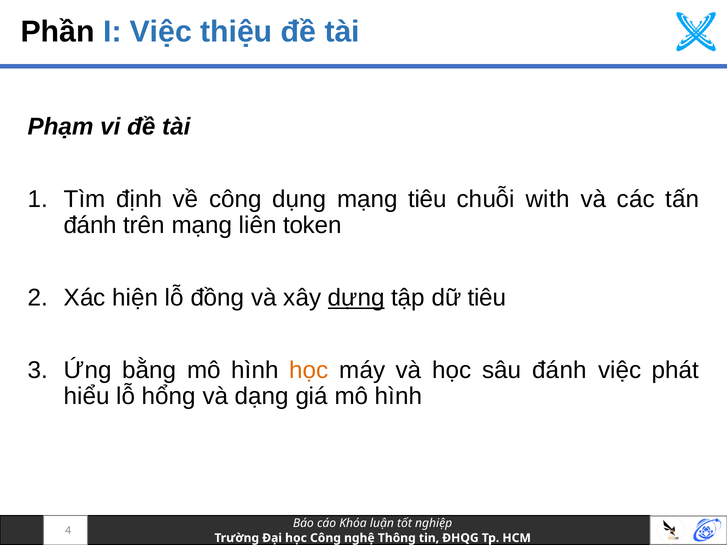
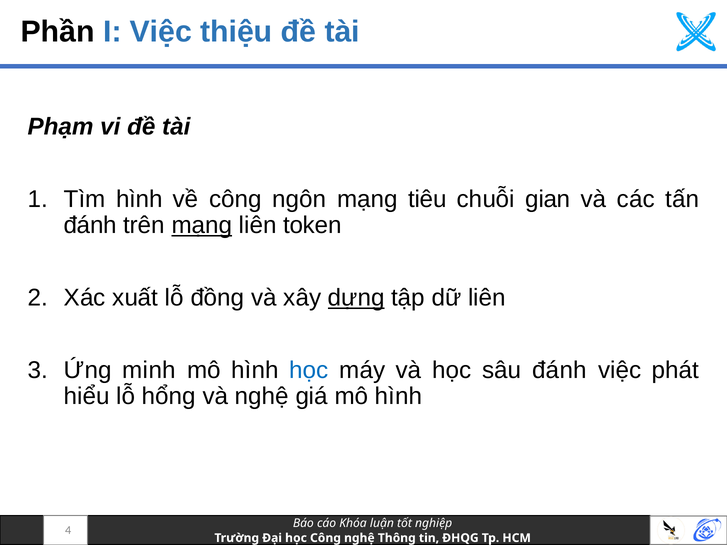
Tìm định: định -> hình
dụng: dụng -> ngôn
with: with -> gian
mạng at (202, 225) underline: none -> present
hiện: hiện -> xuất
dữ tiêu: tiêu -> liên
bằng: bằng -> minh
học at (309, 370) colour: orange -> blue
và dạng: dạng -> nghệ
